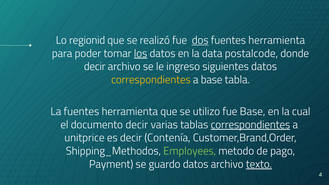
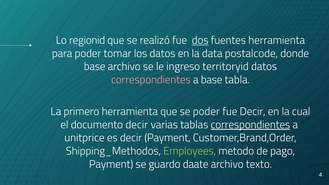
los underline: present -> none
decir at (95, 67): decir -> base
siguientes: siguientes -> territoryid
correspondientes at (151, 80) colour: yellow -> pink
La fuentes: fuentes -> primero
se utilizo: utilizo -> poder
fue Base: Base -> Decir
decir Contenía: Contenía -> Payment
guardo datos: datos -> daate
texto underline: present -> none
